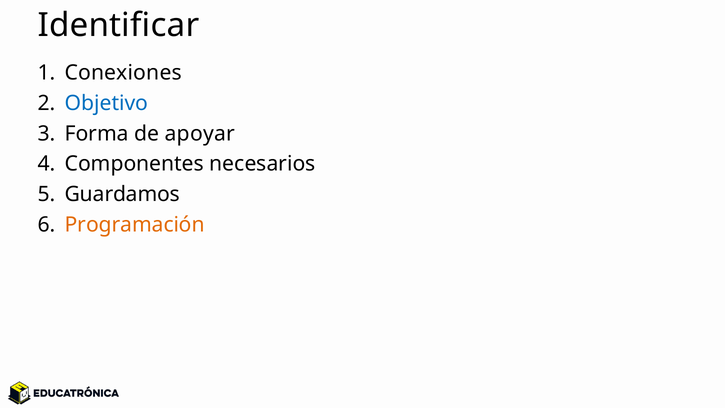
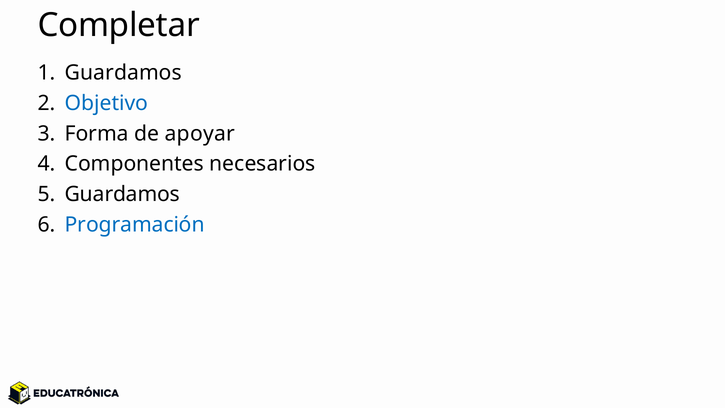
Identificar: Identificar -> Completar
Conexiones at (123, 73): Conexiones -> Guardamos
Programación colour: orange -> blue
